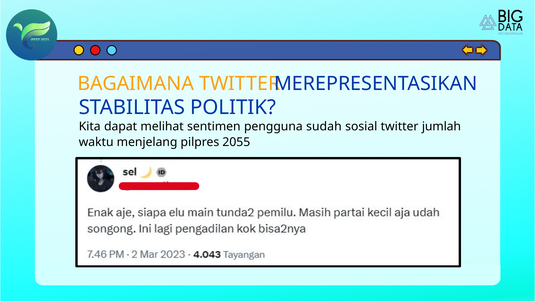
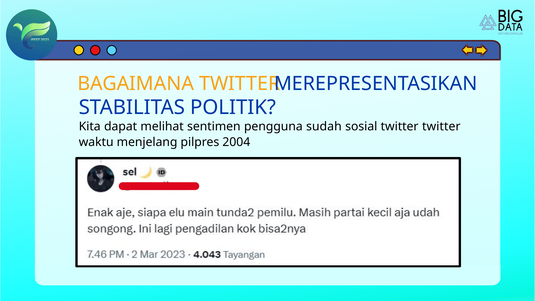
twitter jumlah: jumlah -> twitter
2055: 2055 -> 2004
